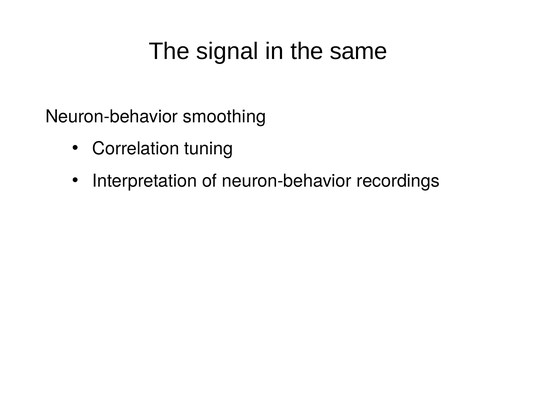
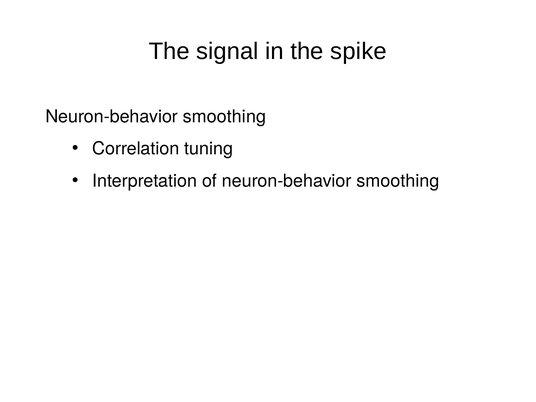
same: same -> spike
of neuron-behavior recordings: recordings -> smoothing
